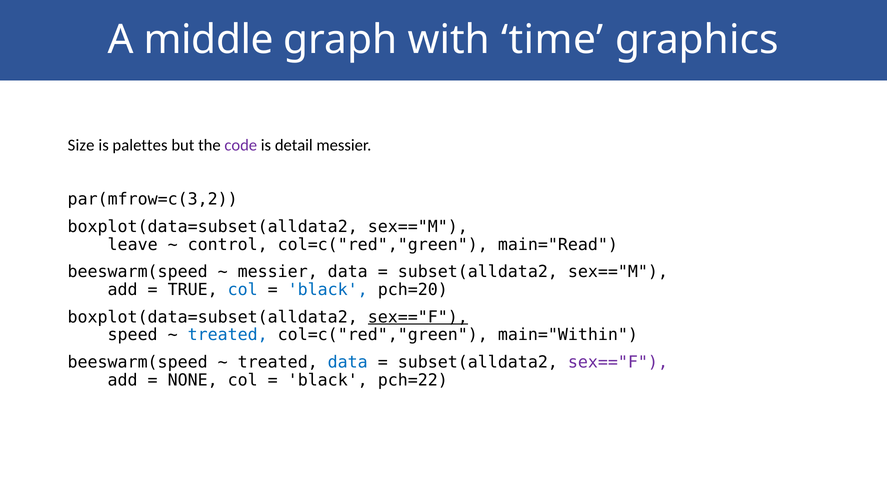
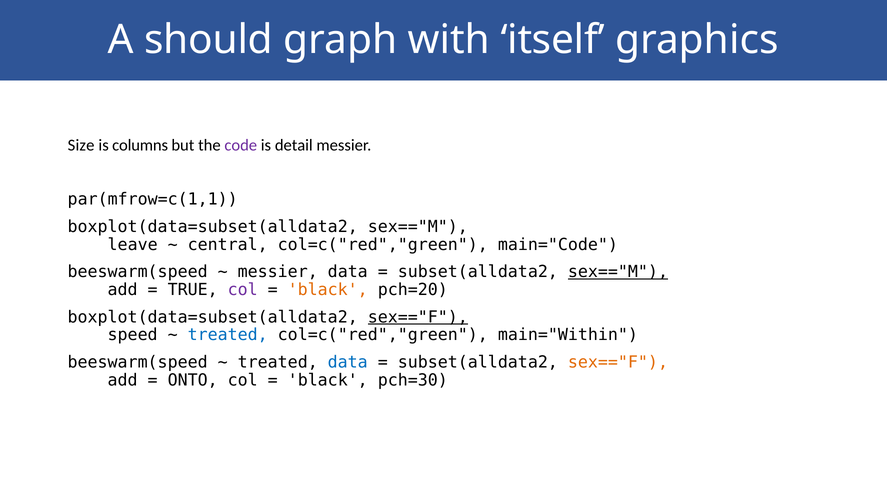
middle: middle -> should
time: time -> itself
palettes: palettes -> columns
par(mfrow=c(3,2: par(mfrow=c(3,2 -> par(mfrow=c(1,1
control: control -> central
main="Read: main="Read -> main="Code
sex=="M at (618, 272) underline: none -> present
col at (243, 290) colour: blue -> purple
black at (328, 290) colour: blue -> orange
sex=="F at (618, 362) colour: purple -> orange
NONE: NONE -> ONTO
pch=22: pch=22 -> pch=30
